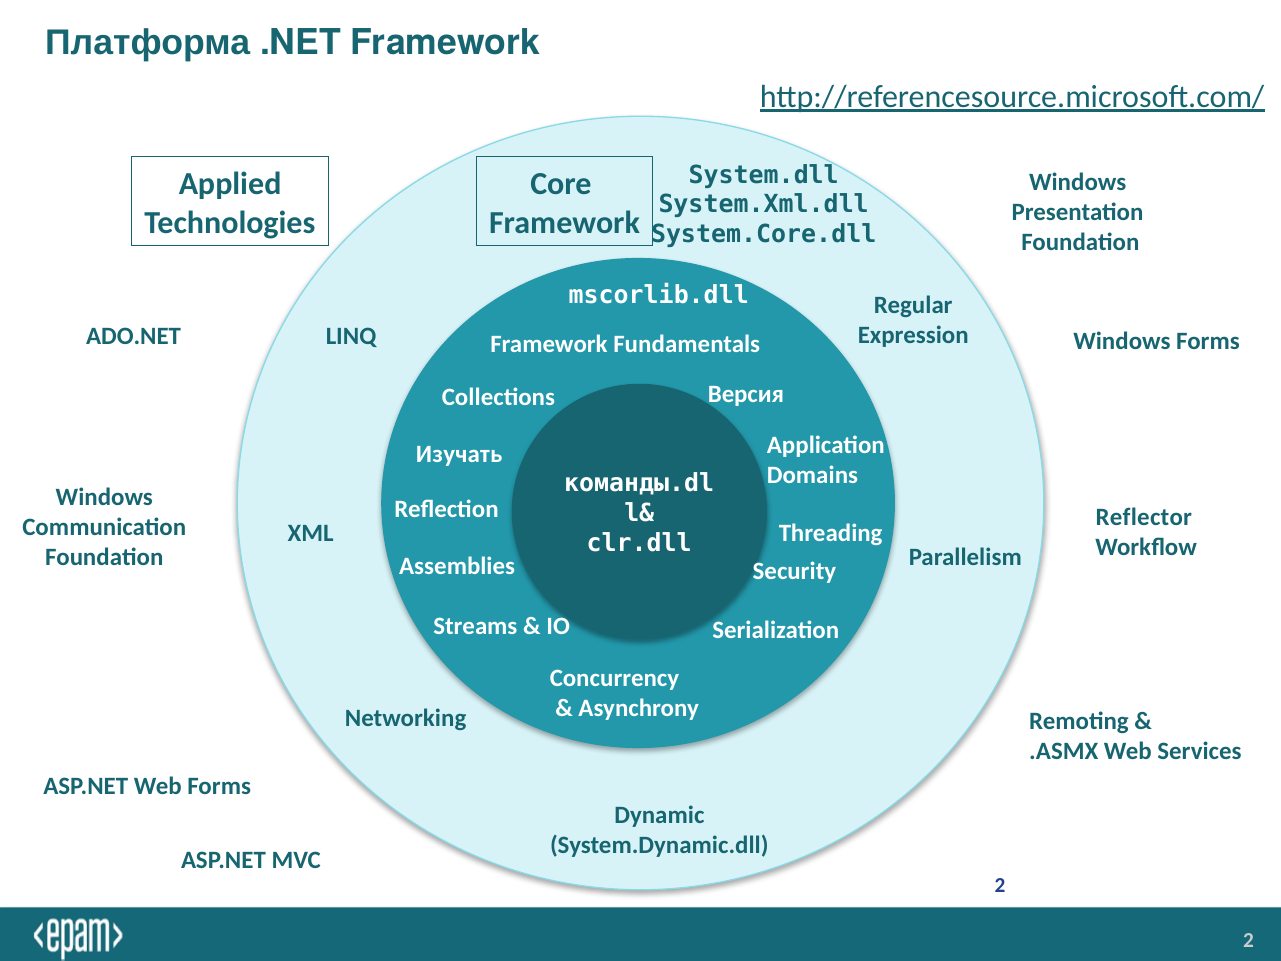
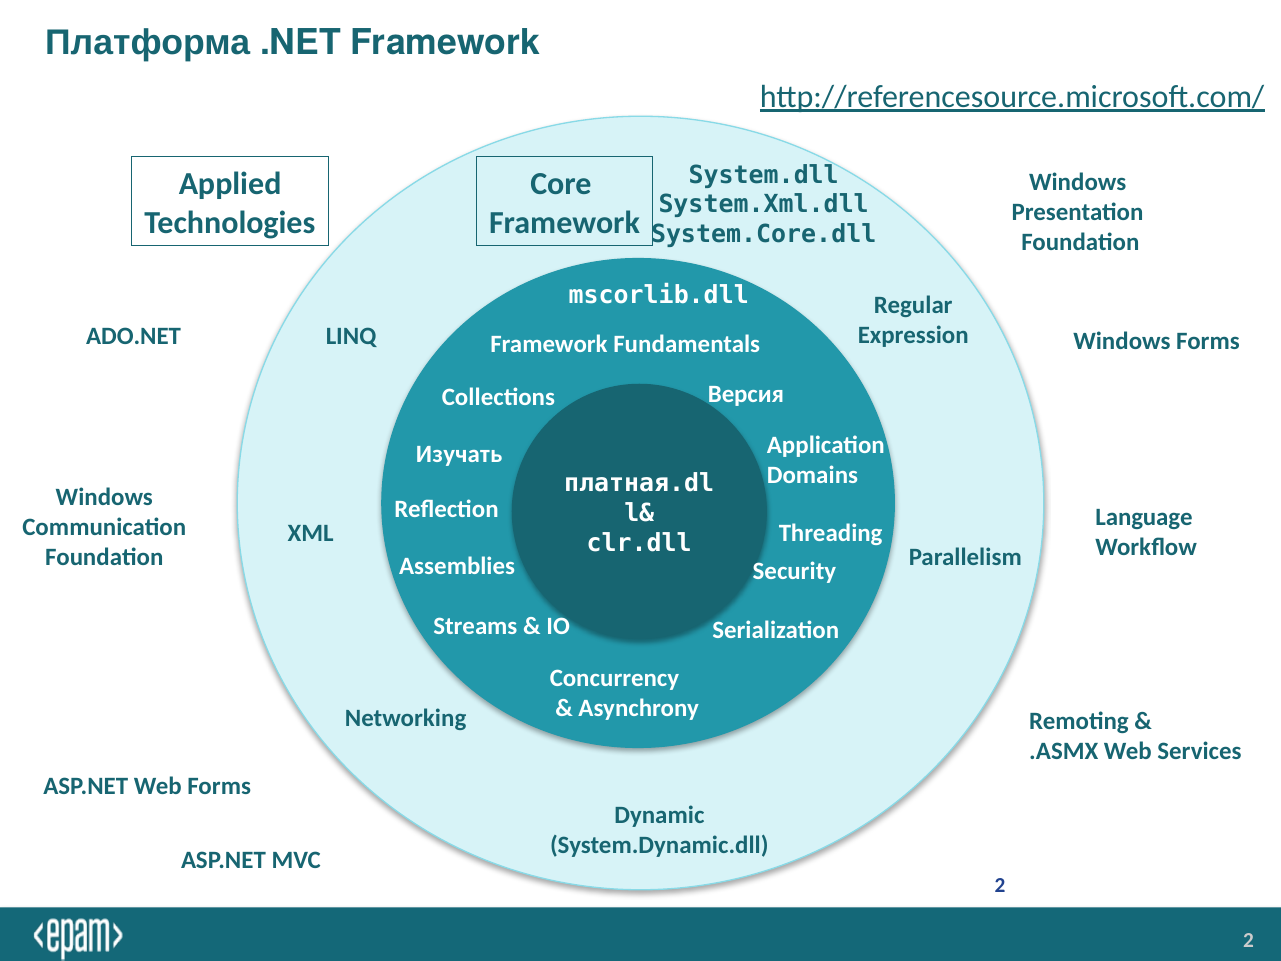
команды.dl: команды.dl -> платная.dl
Reflector: Reflector -> Language
